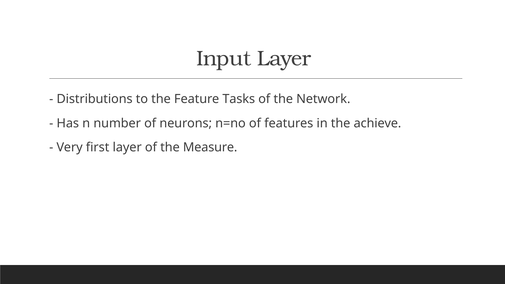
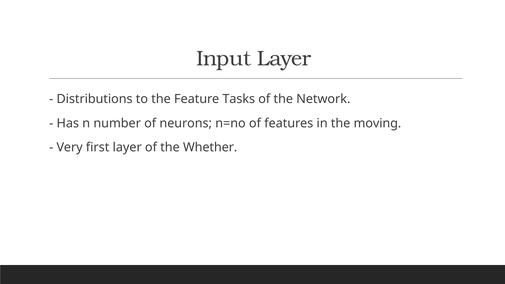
achieve: achieve -> moving
Measure: Measure -> Whether
